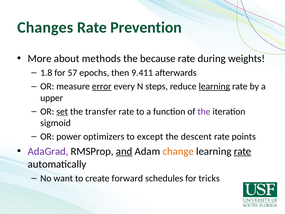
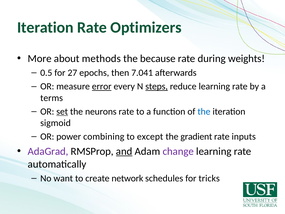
Changes at (45, 27): Changes -> Iteration
Prevention: Prevention -> Optimizers
1.8: 1.8 -> 0.5
57: 57 -> 27
9.411: 9.411 -> 7.041
steps underline: none -> present
learning at (214, 86) underline: present -> none
upper: upper -> terms
transfer: transfer -> neurons
the at (204, 111) colour: purple -> blue
optimizers: optimizers -> combining
descent: descent -> gradient
points: points -> inputs
change colour: orange -> purple
rate at (243, 151) underline: present -> none
forward: forward -> network
